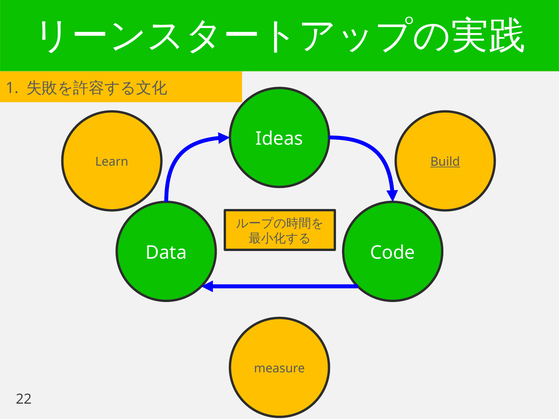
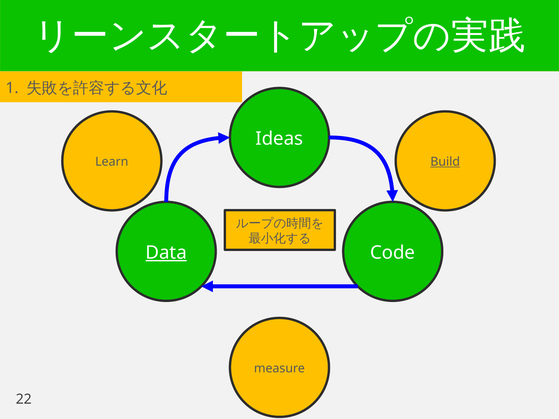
Data underline: none -> present
